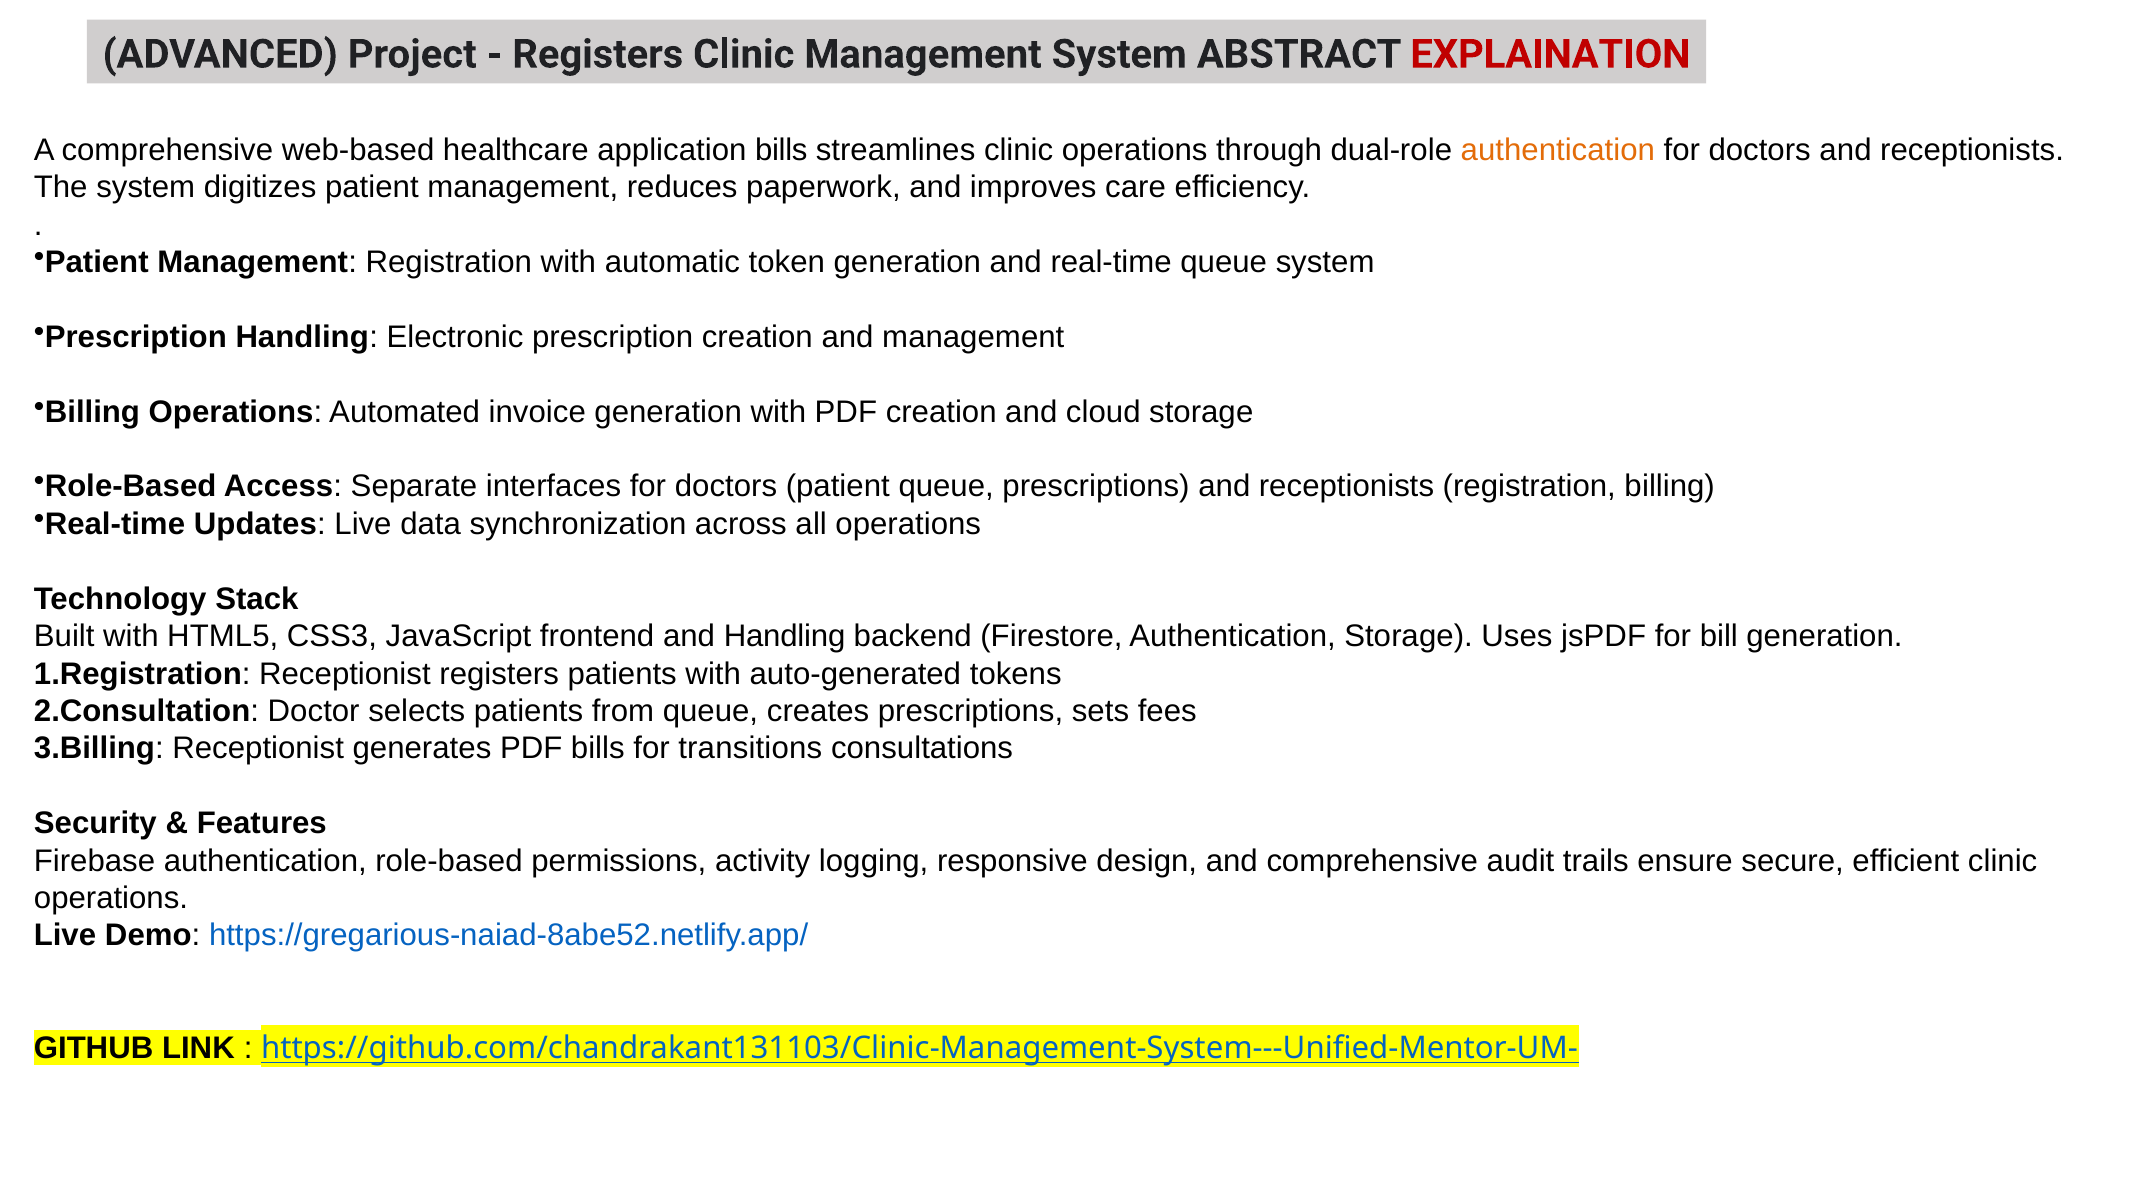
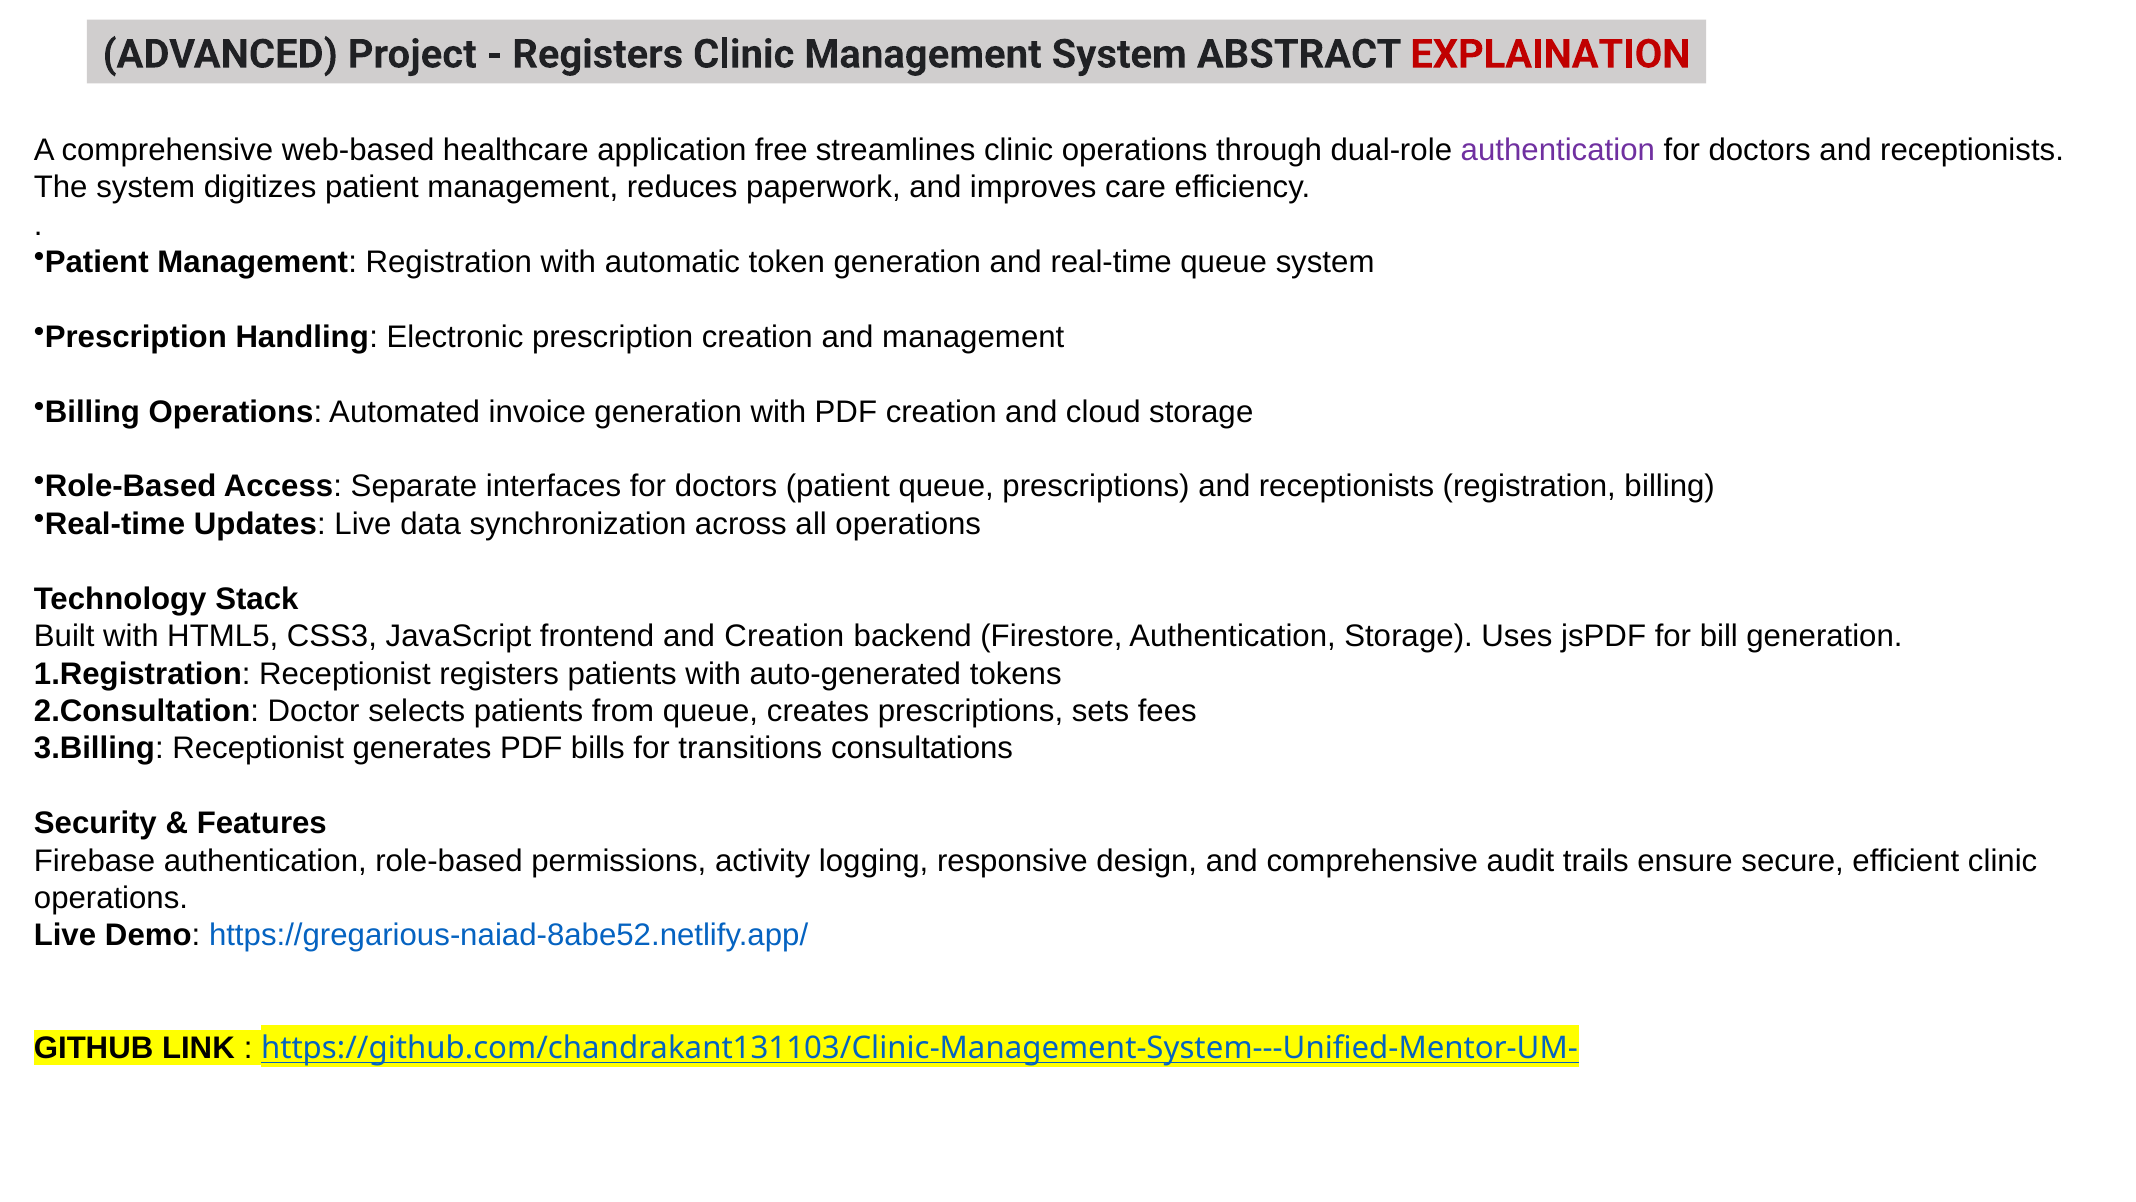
application bills: bills -> free
authentication at (1558, 150) colour: orange -> purple
and Handling: Handling -> Creation
